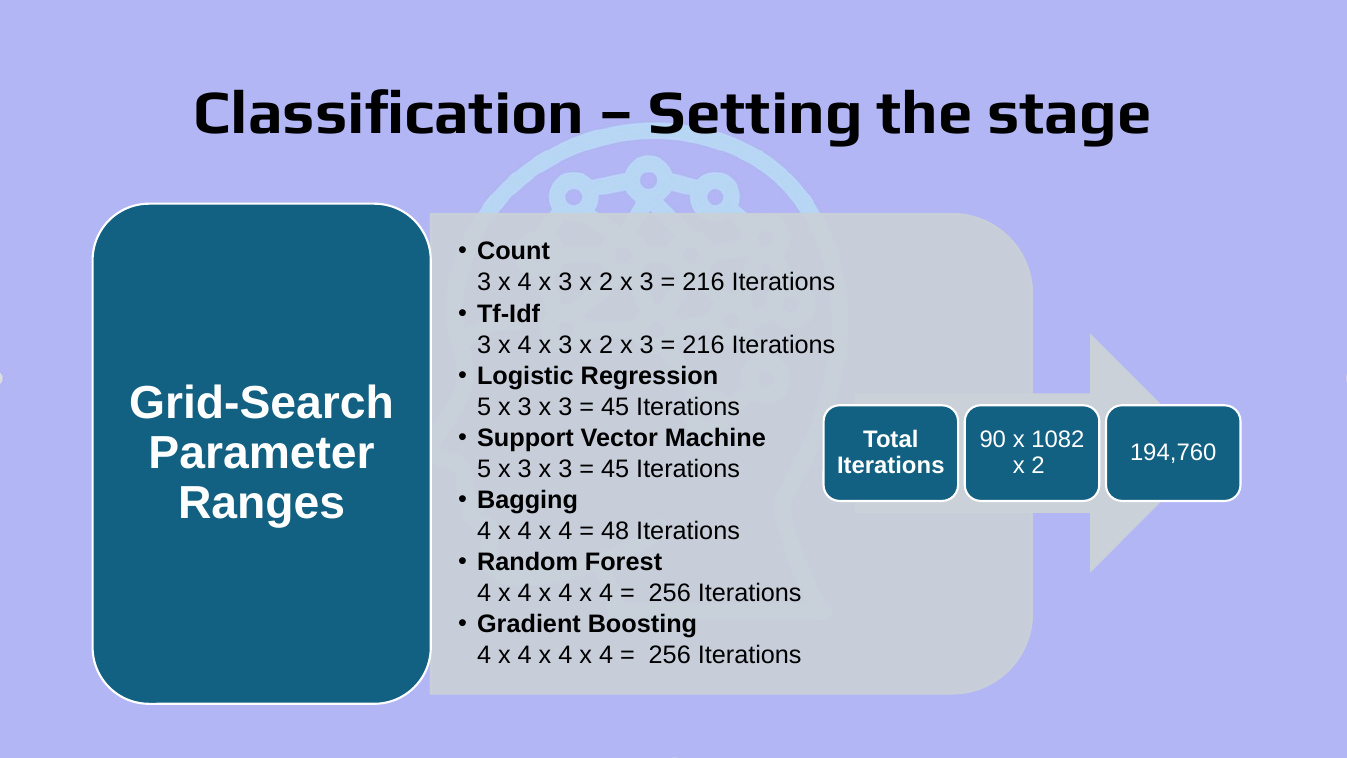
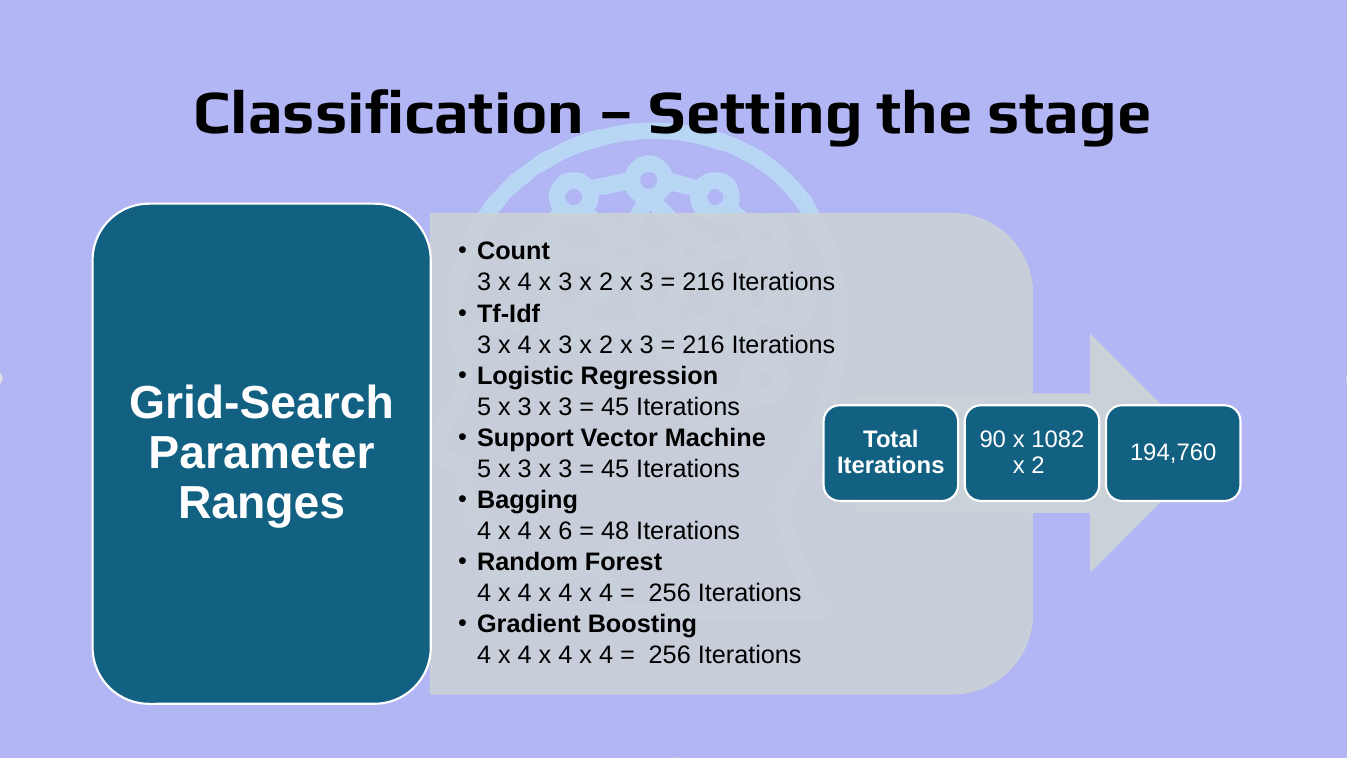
4 at (565, 531): 4 -> 6
